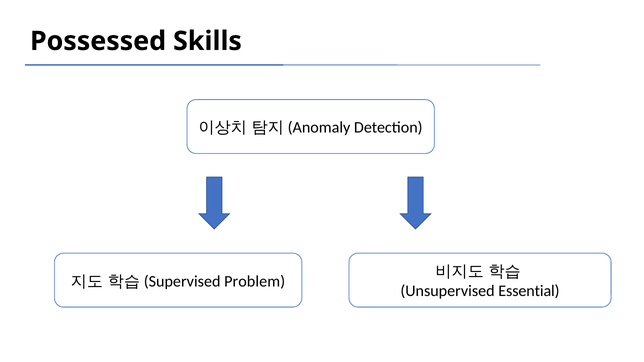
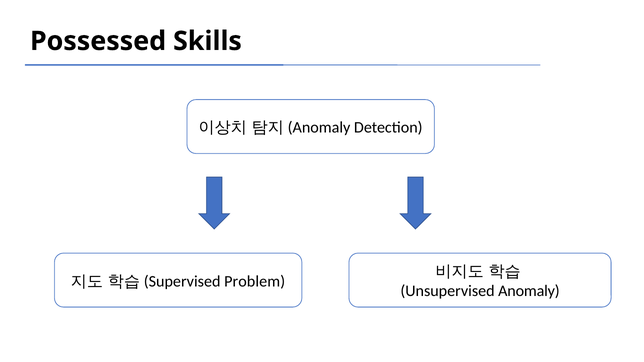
Essential: Essential -> Anomaly
